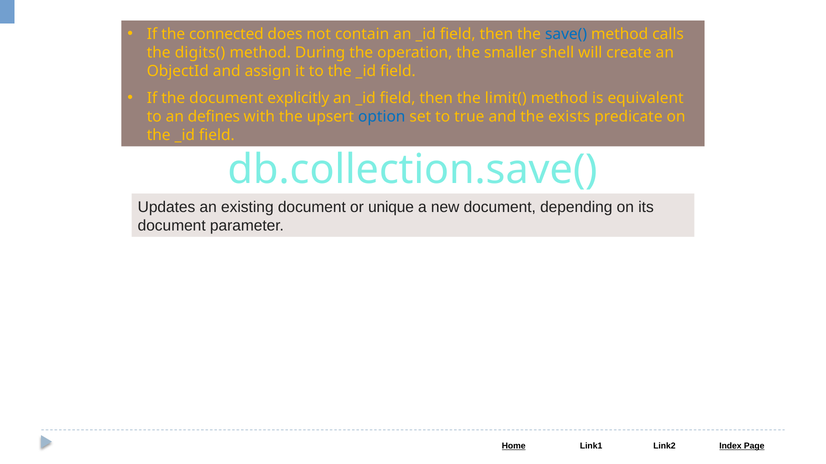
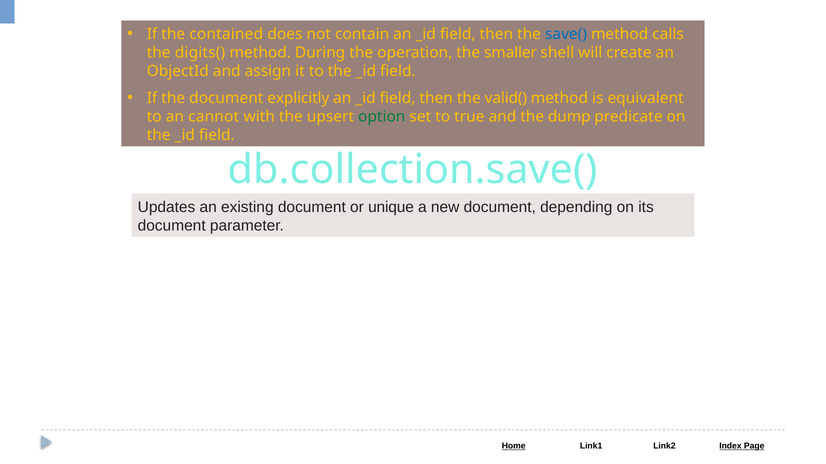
connected: connected -> contained
limit(: limit( -> valid(
defines: defines -> cannot
option colour: blue -> green
exists: exists -> dump
